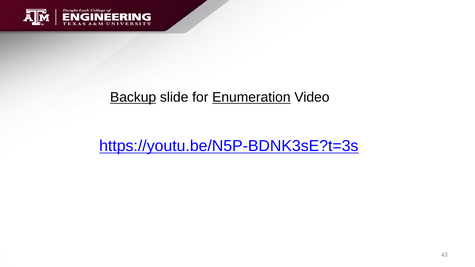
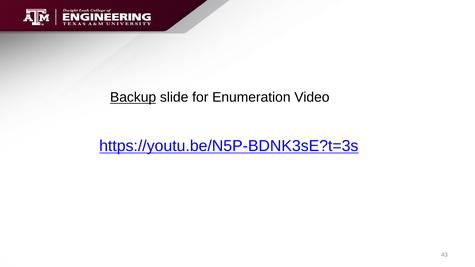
Enumeration underline: present -> none
